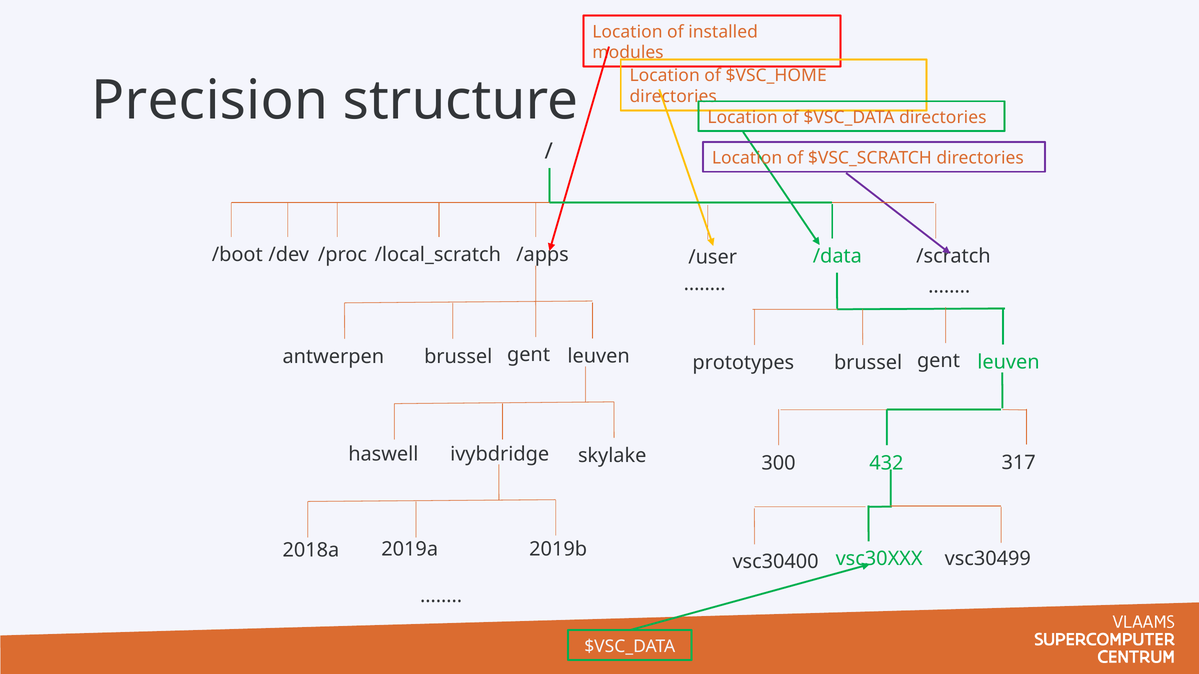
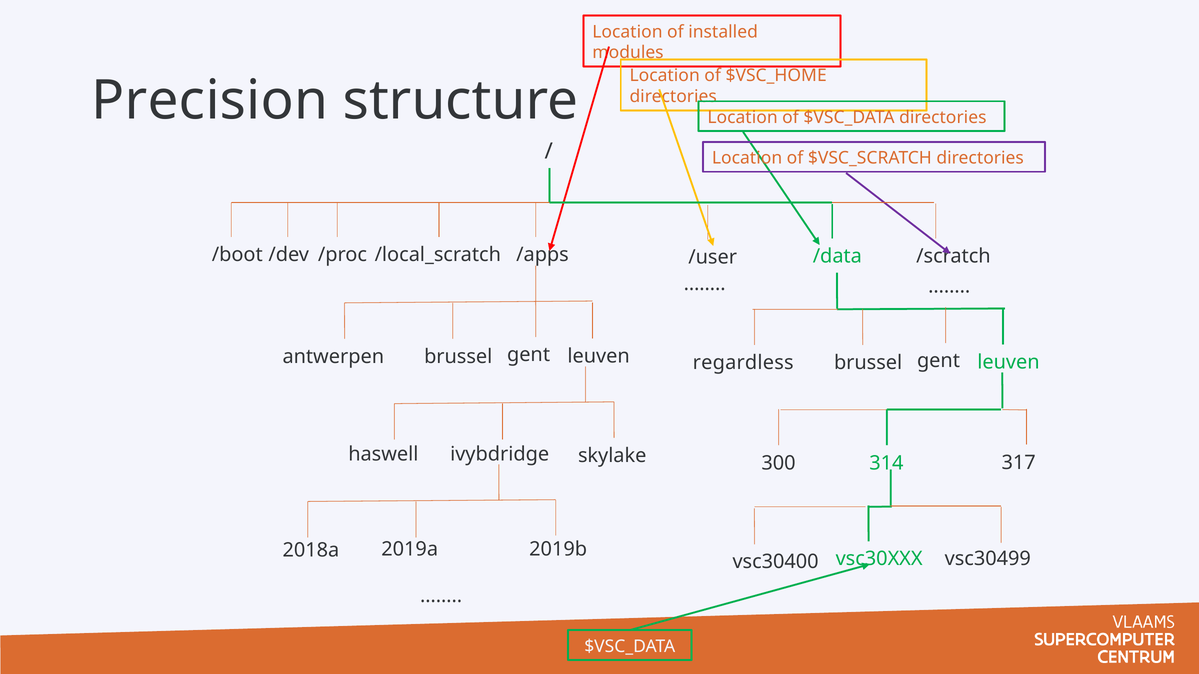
prototypes: prototypes -> regardless
432: 432 -> 314
